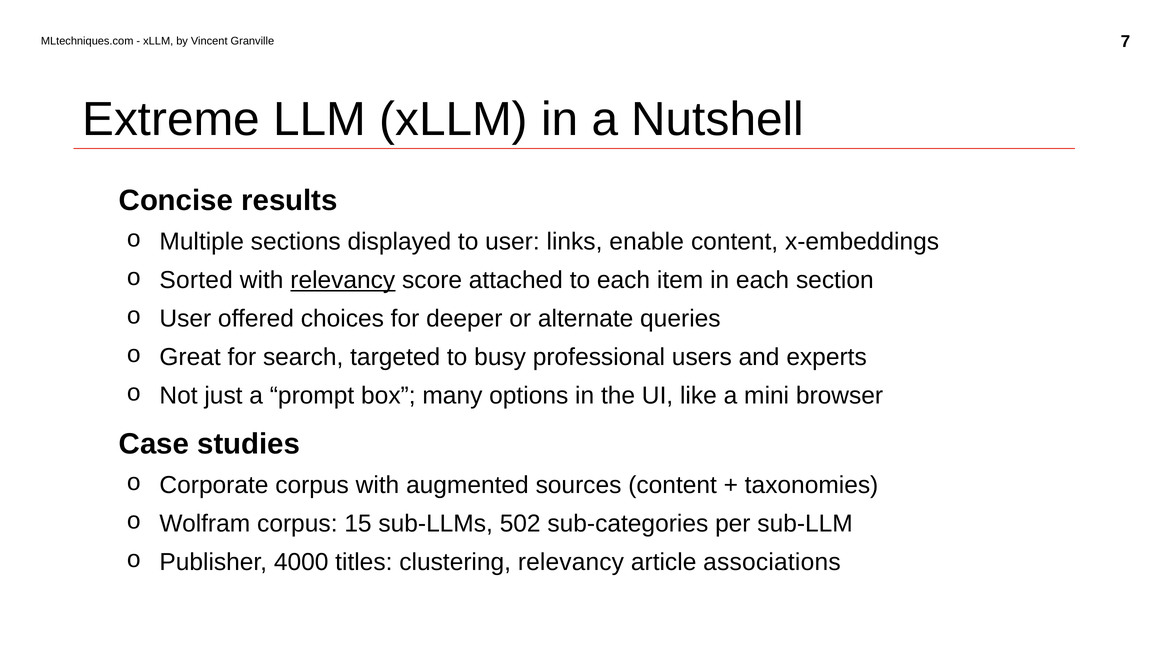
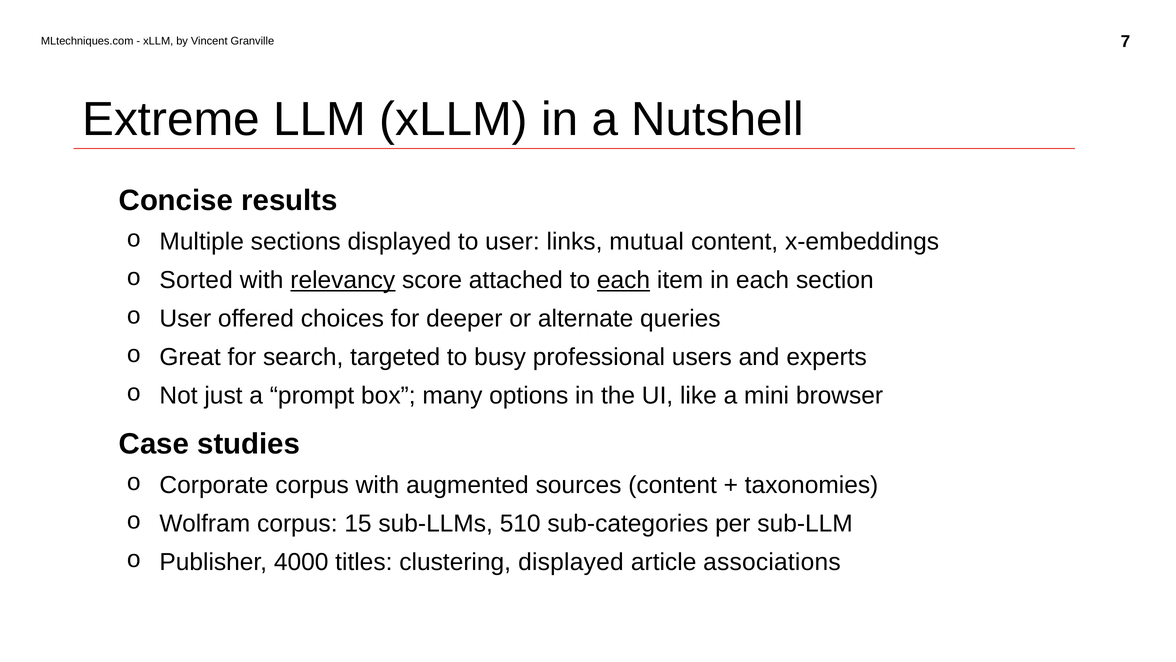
enable: enable -> mutual
each at (624, 280) underline: none -> present
502: 502 -> 510
clustering relevancy: relevancy -> displayed
